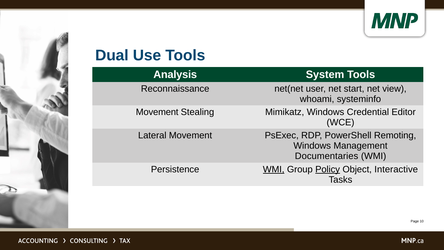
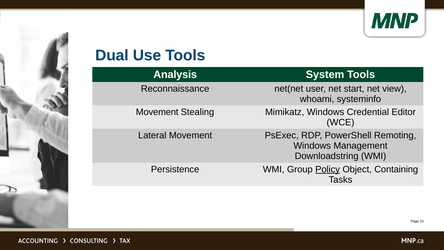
Documentaries: Documentaries -> Downloadstring
WMI at (274, 169) underline: present -> none
Interactive: Interactive -> Containing
